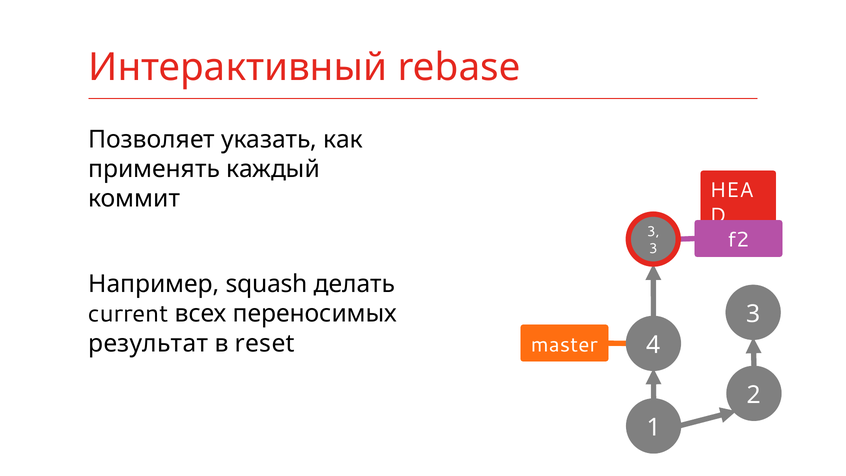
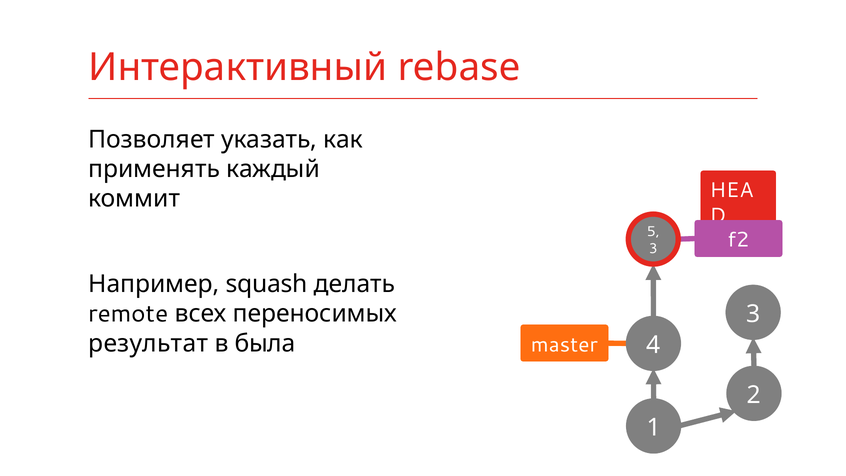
3 at (653, 232): 3 -> 5
current: current -> remote
reset: reset -> была
